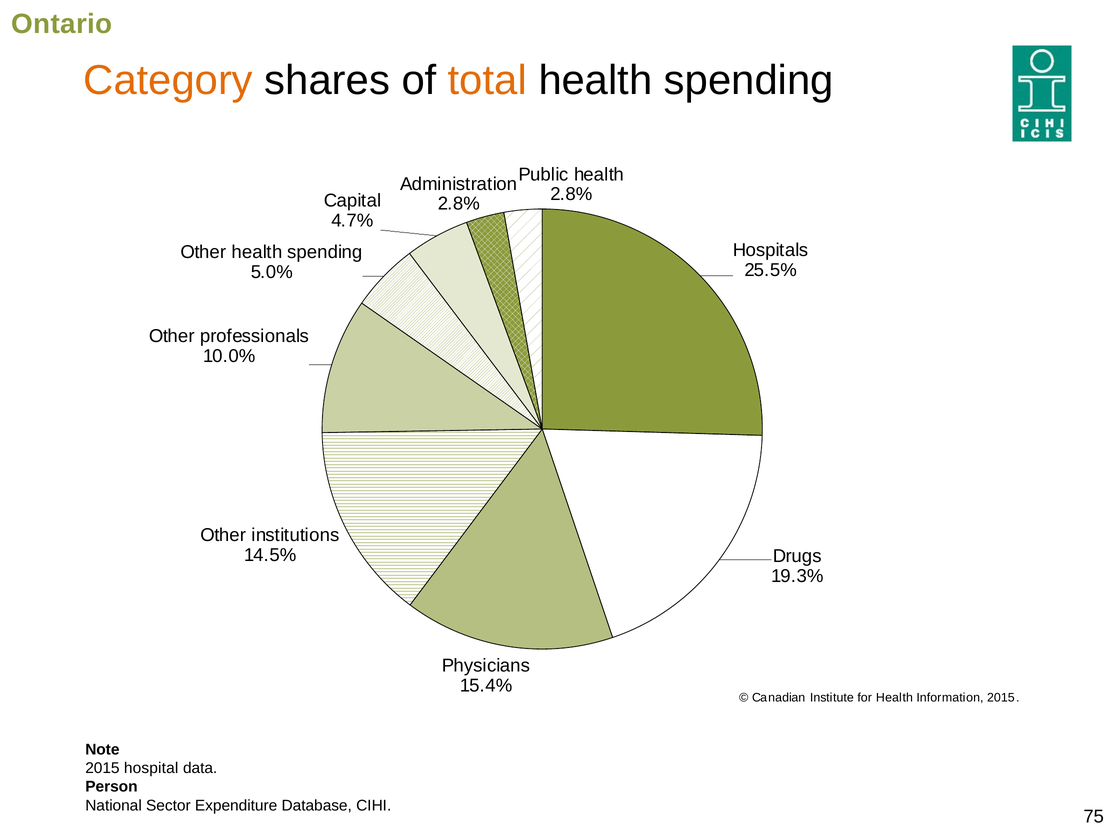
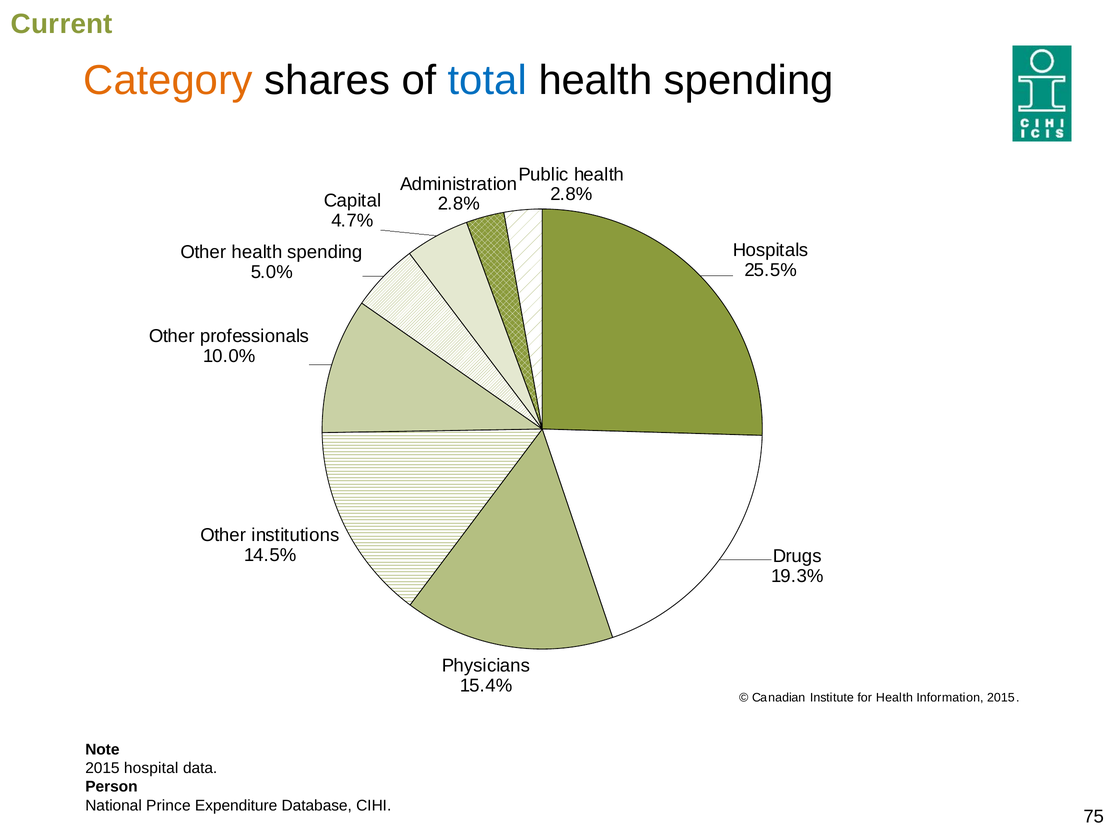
Ontario: Ontario -> Current
total colour: orange -> blue
Sector: Sector -> Prince
